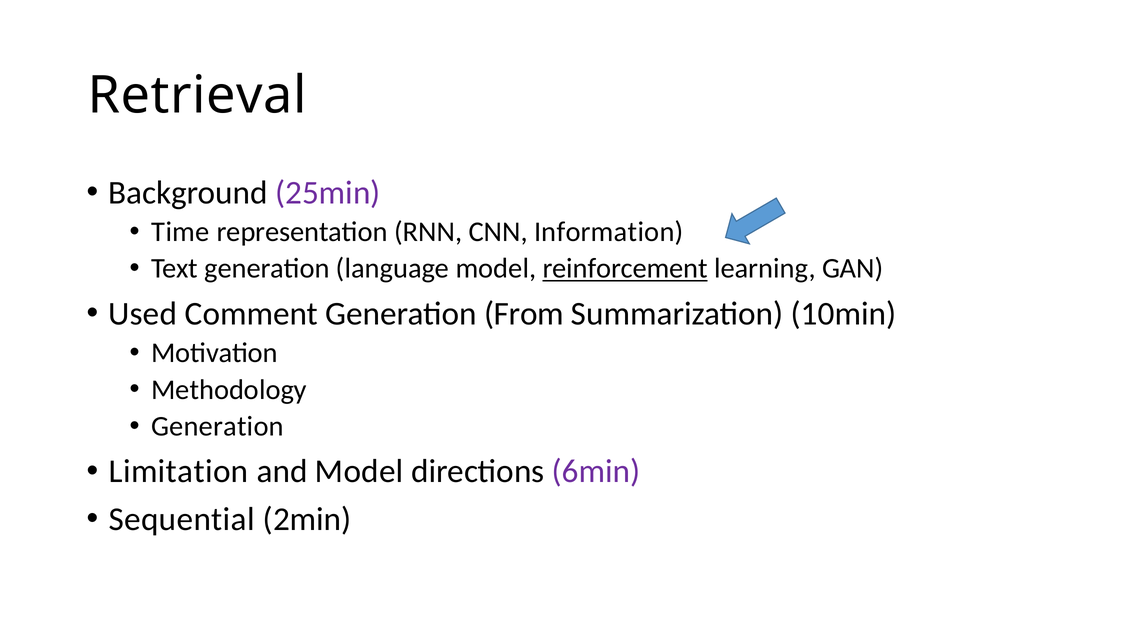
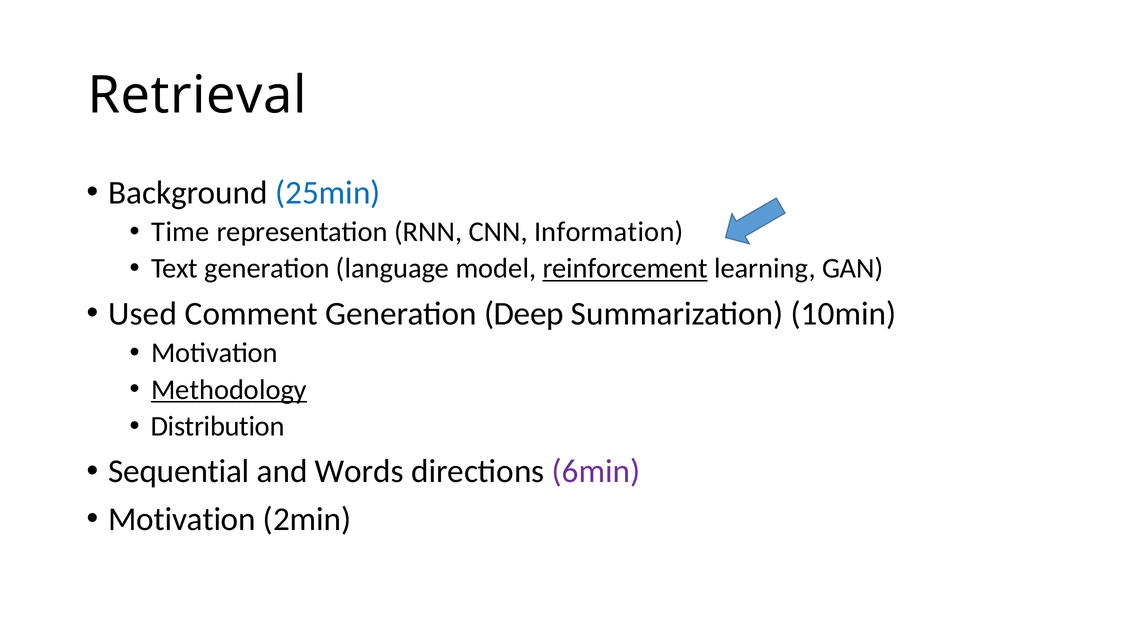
25min colour: purple -> blue
From: From -> Deep
Methodology underline: none -> present
Generation at (217, 426): Generation -> Distribution
Limitation: Limitation -> Sequential
and Model: Model -> Words
Sequential at (182, 519): Sequential -> Motivation
